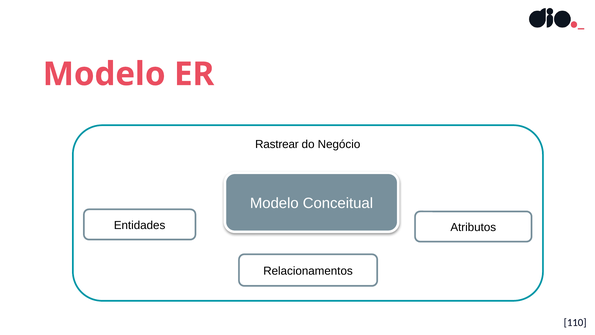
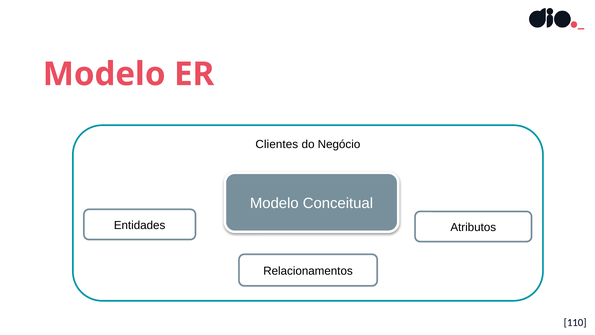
Rastrear: Rastrear -> Clientes
